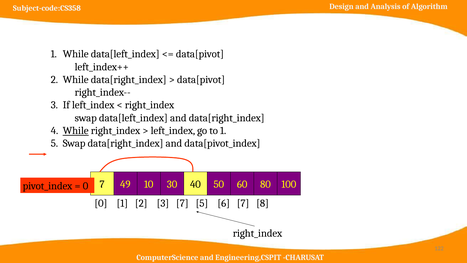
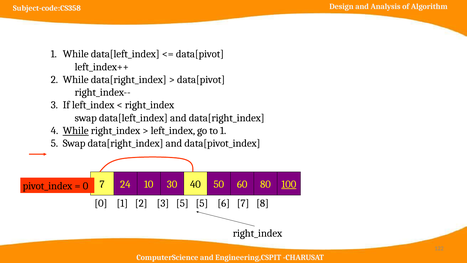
49: 49 -> 24
100 underline: none -> present
3 7: 7 -> 5
